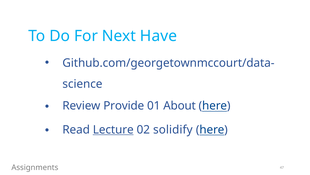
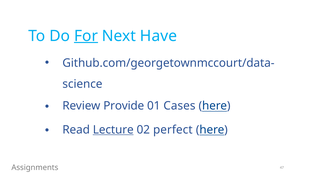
For underline: none -> present
About: About -> Cases
solidify: solidify -> perfect
